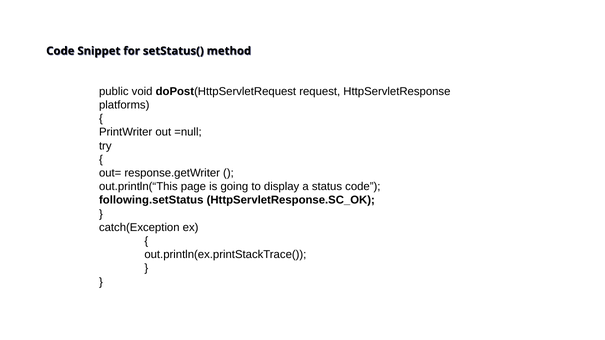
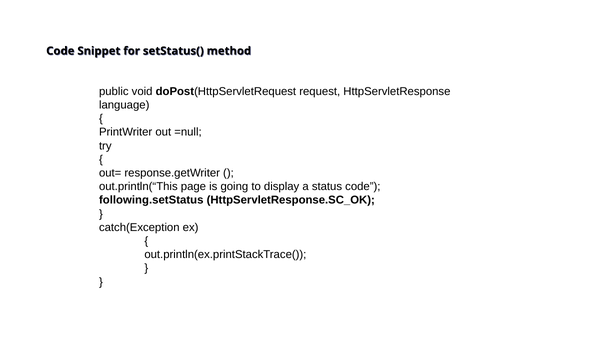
platforms: platforms -> language
